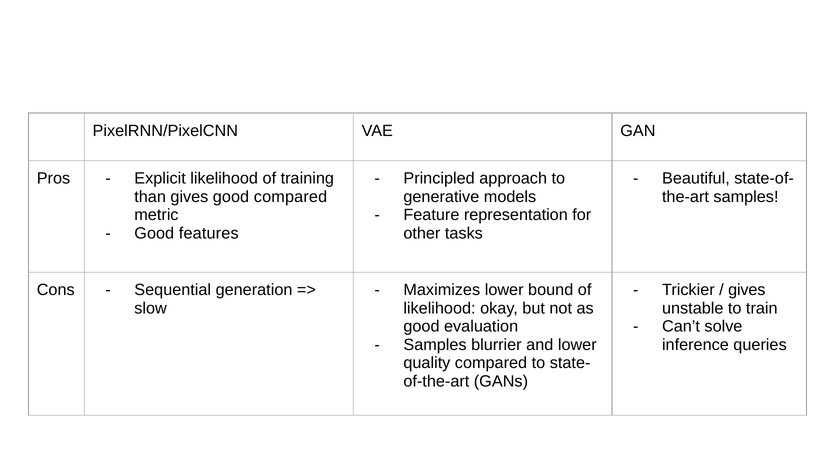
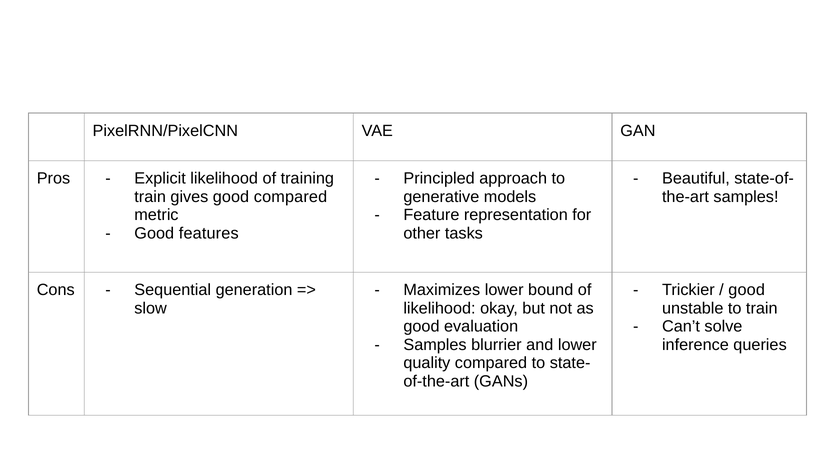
than at (150, 197): than -> train
gives at (747, 290): gives -> good
